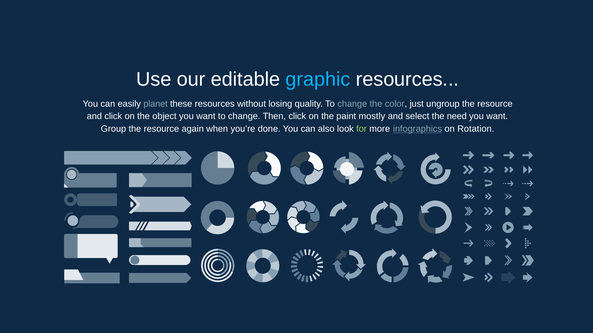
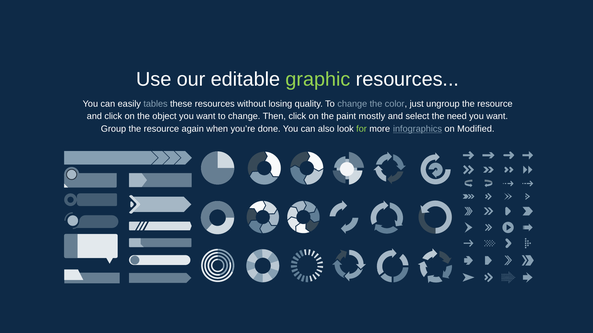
graphic colour: light blue -> light green
planet: planet -> tables
Rotation: Rotation -> Modified
